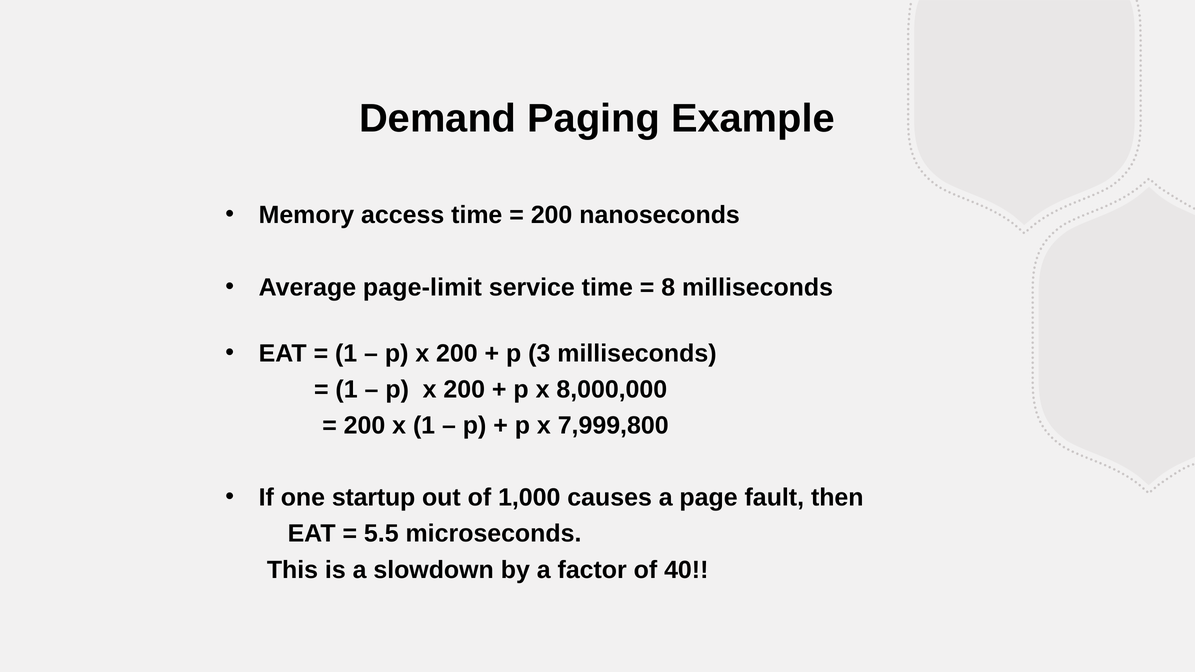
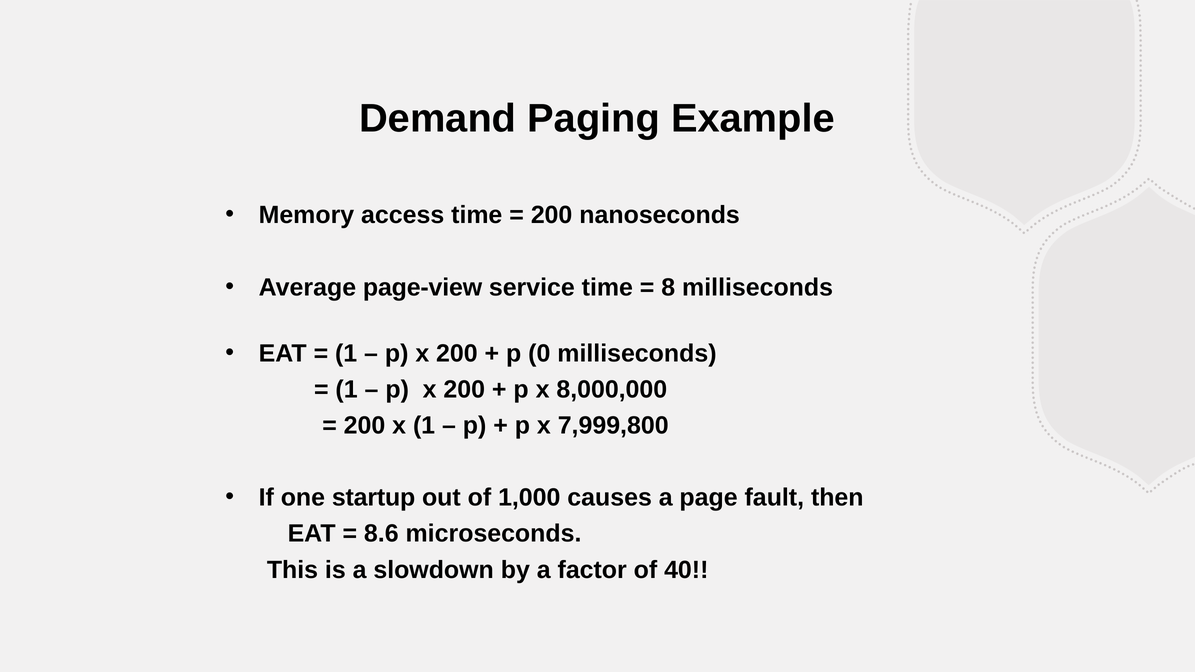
page-limit: page-limit -> page-view
3: 3 -> 0
5.5: 5.5 -> 8.6
